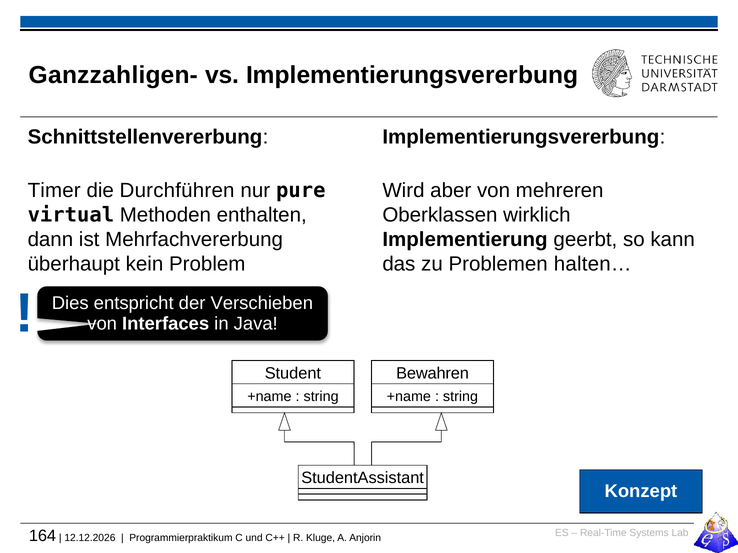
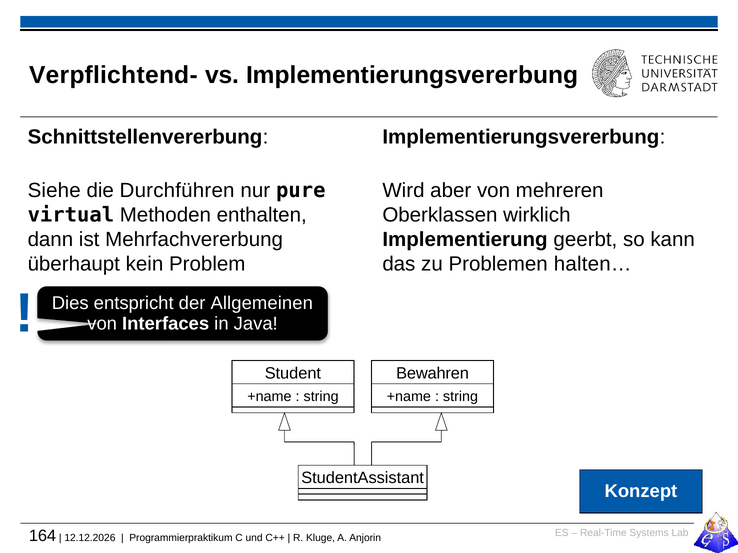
Ganzzahligen-: Ganzzahligen- -> Verpflichtend-
Timer: Timer -> Siehe
Verschieben: Verschieben -> Allgemeinen
